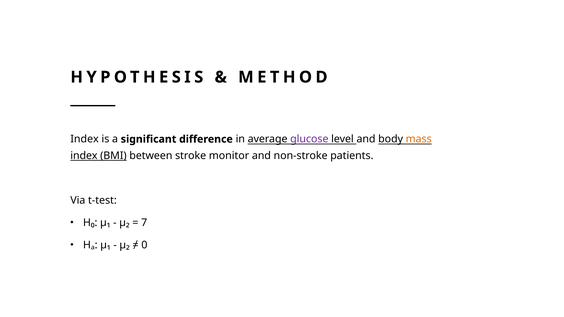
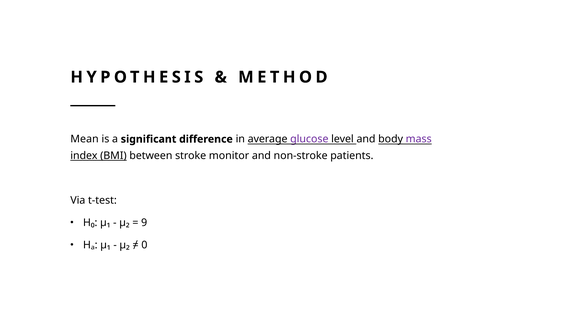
Index at (85, 139): Index -> Mean
mass colour: orange -> purple
7: 7 -> 9
